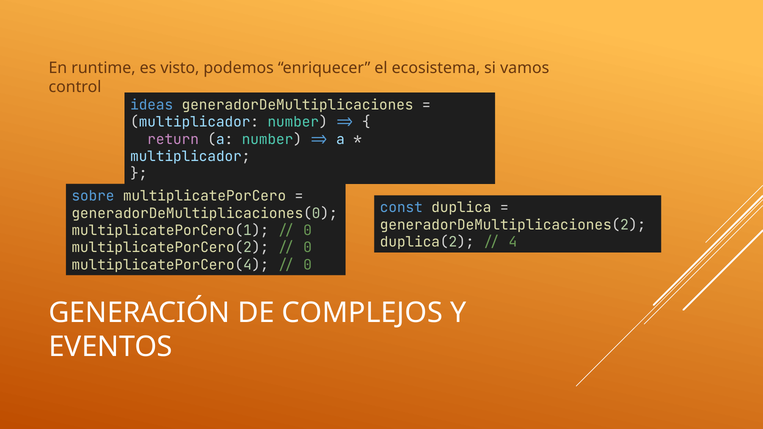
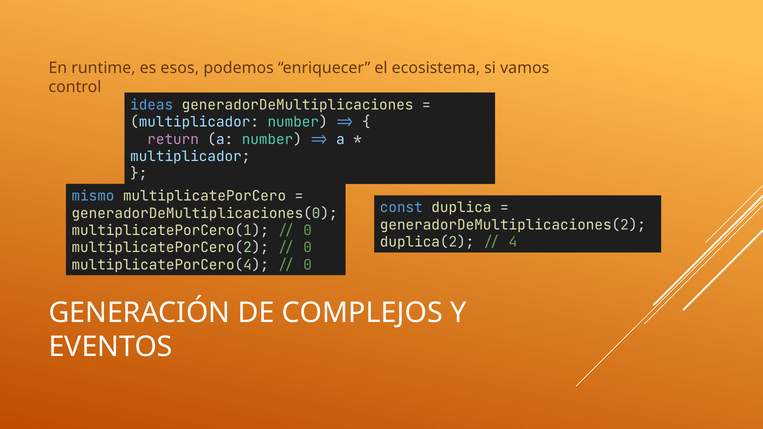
visto: visto -> esos
sobre: sobre -> mismo
